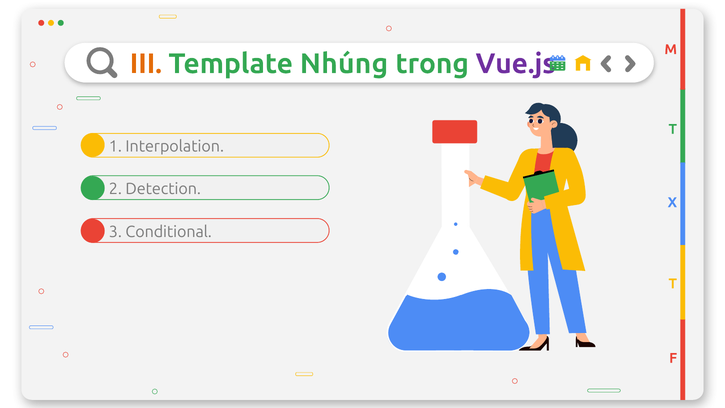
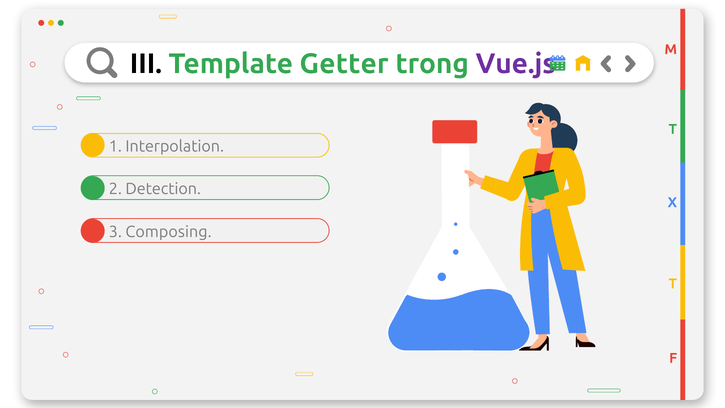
III colour: orange -> black
Nhúng: Nhúng -> Getter
Conditional: Conditional -> Composing
